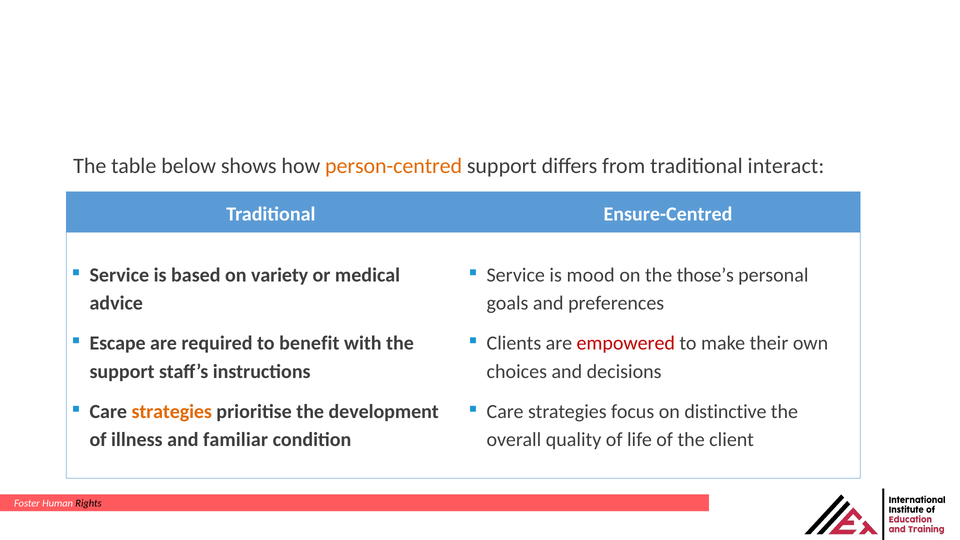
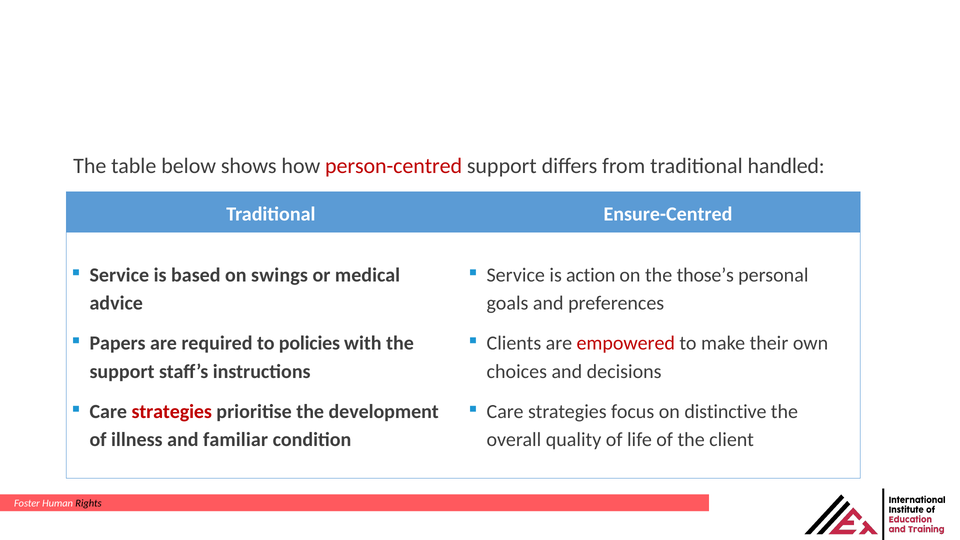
person-centred colour: orange -> red
interact: interact -> handled
variety: variety -> swings
mood: mood -> action
Escape: Escape -> Papers
benefit: benefit -> policies
strategies at (172, 412) colour: orange -> red
